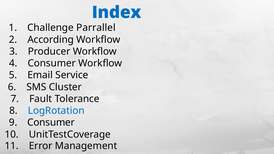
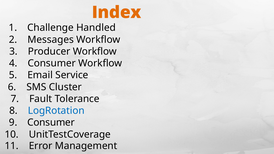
Index colour: blue -> orange
Parrallel: Parrallel -> Handled
According: According -> Messages
